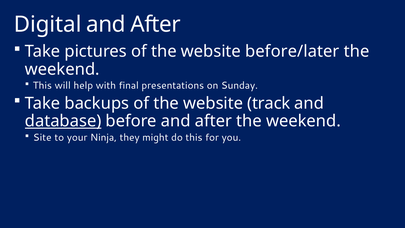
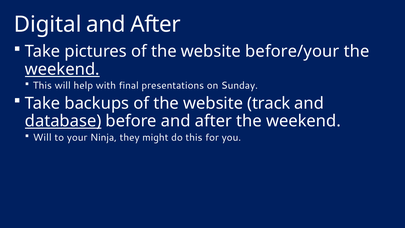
before/later: before/later -> before/your
weekend at (62, 69) underline: none -> present
Site at (42, 137): Site -> Will
